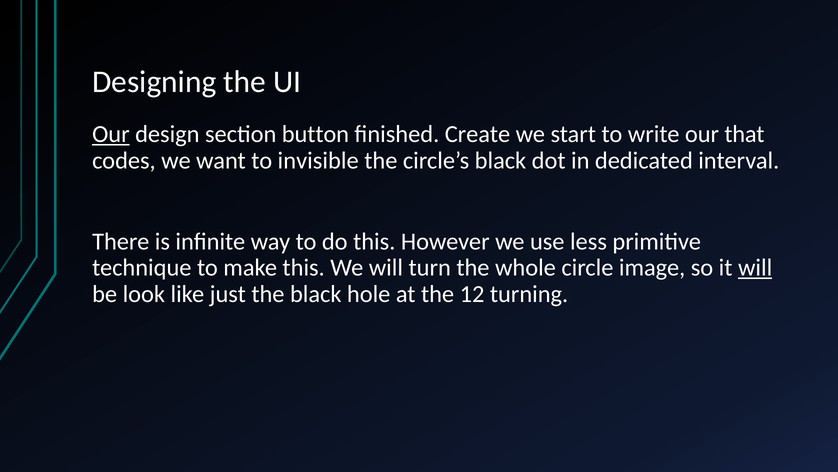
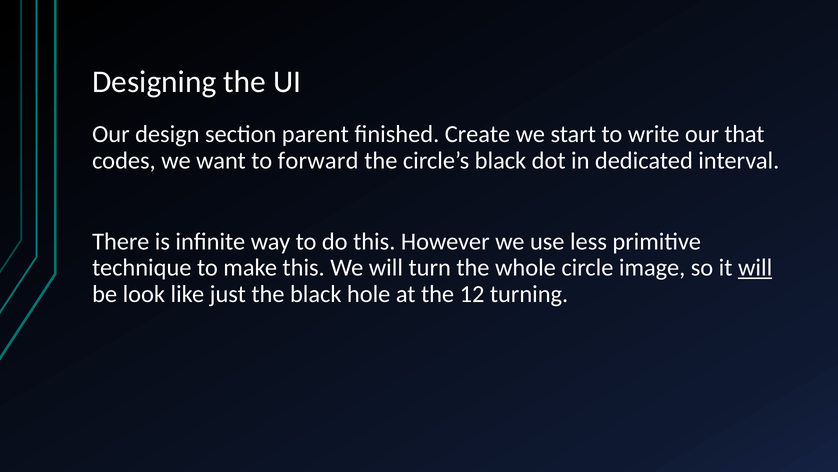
Our at (111, 134) underline: present -> none
button: button -> parent
invisible: invisible -> forward
